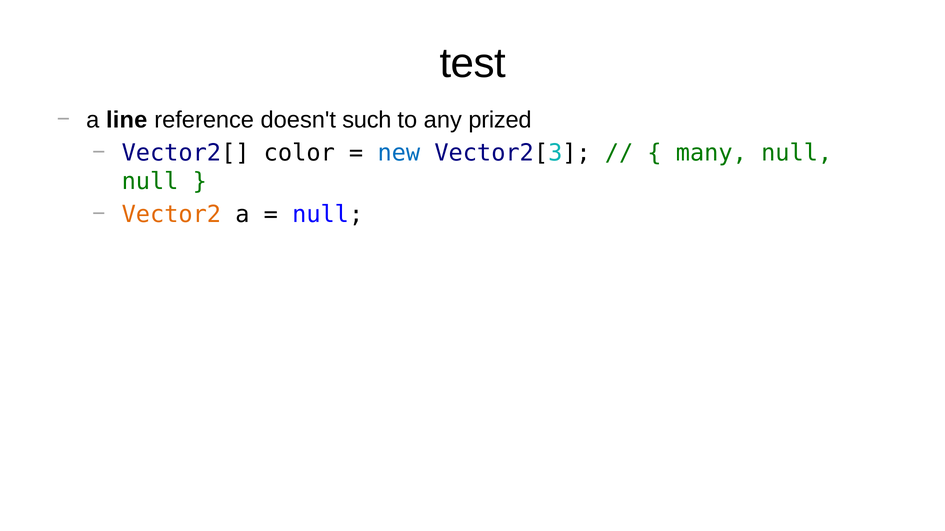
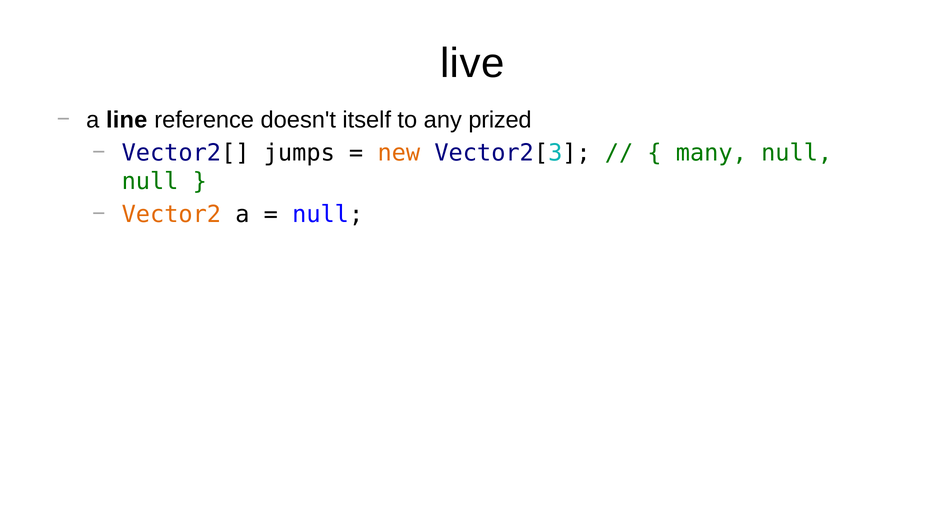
test: test -> live
such: such -> itself
color: color -> jumps
new colour: blue -> orange
